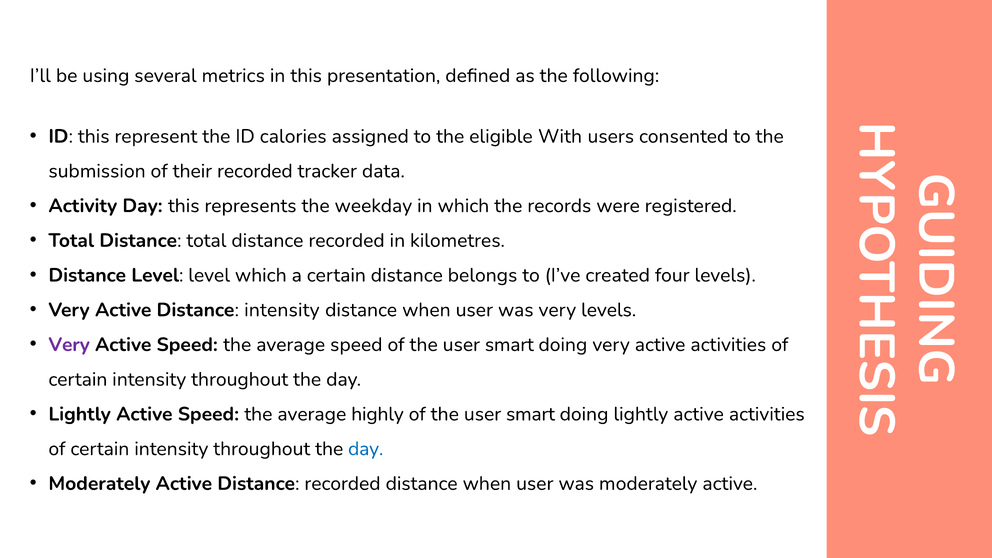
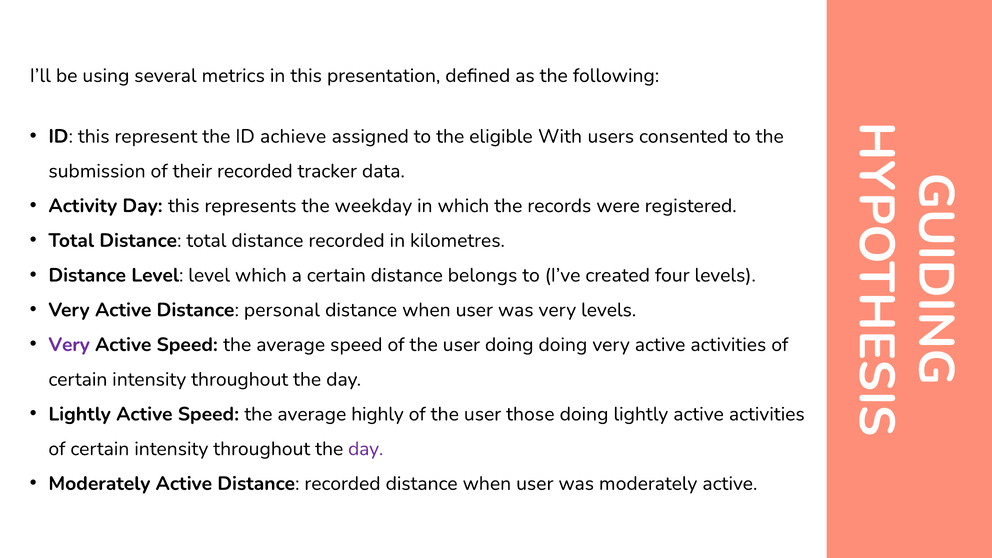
calories: calories -> achieve
Distance intensity: intensity -> personal
smart at (509, 345): smart -> doing
smart at (530, 414): smart -> those
day at (366, 449) colour: blue -> purple
